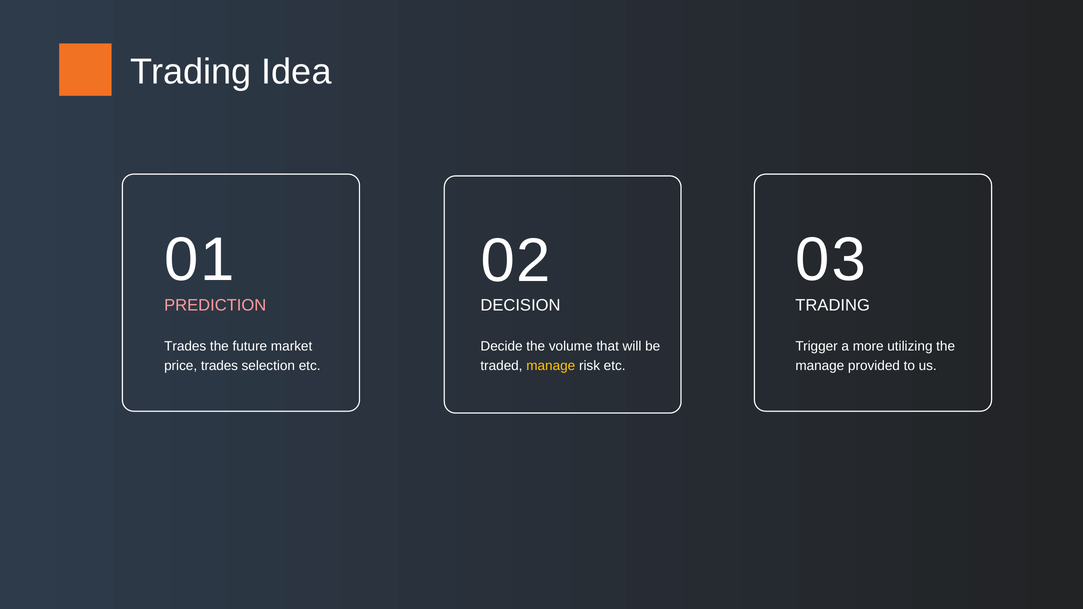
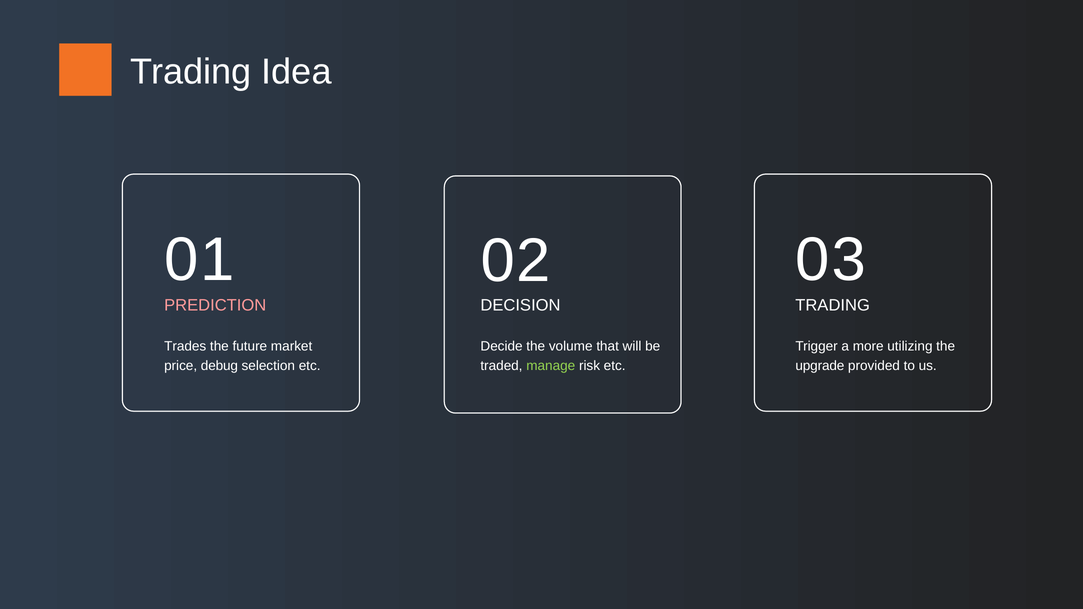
price trades: trades -> debug
manage at (551, 366) colour: yellow -> light green
manage at (820, 366): manage -> upgrade
